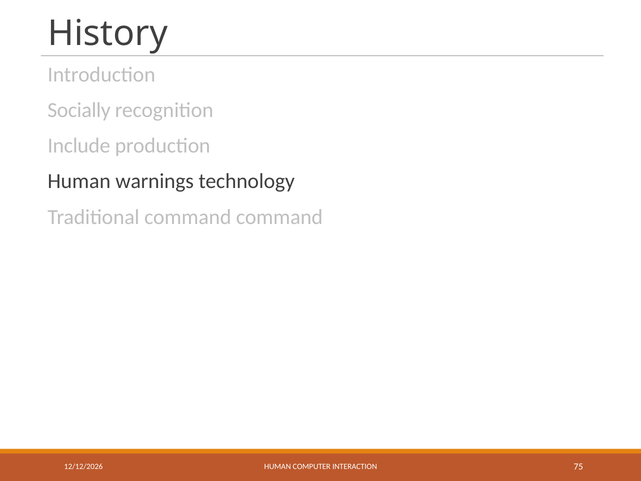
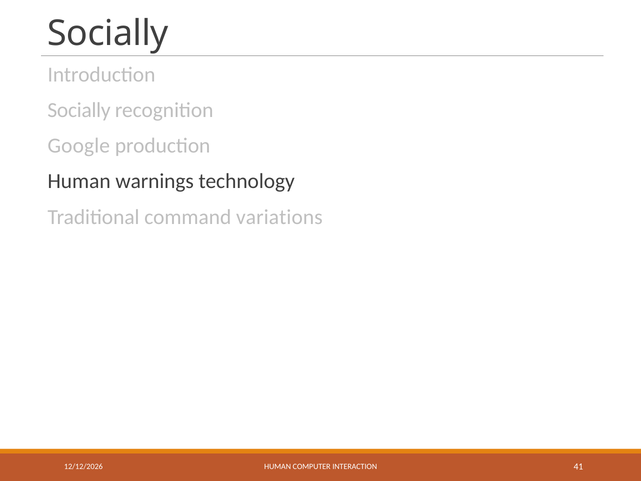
History at (108, 34): History -> Socially
Include: Include -> Google
command command: command -> variations
75: 75 -> 41
